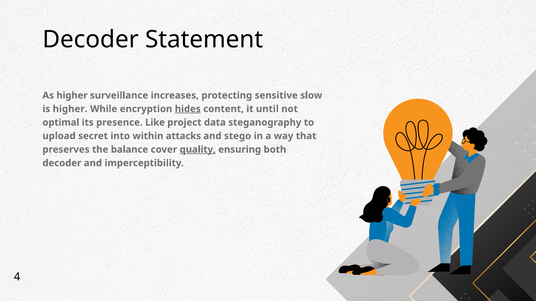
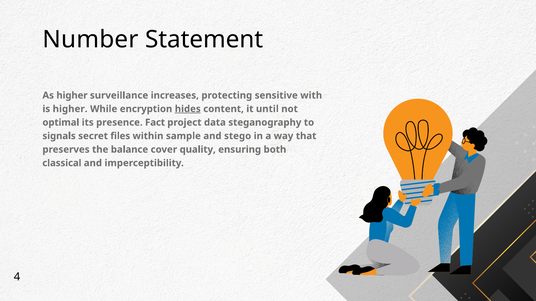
Decoder at (91, 40): Decoder -> Number
slow: slow -> with
Like: Like -> Fact
upload: upload -> signals
into: into -> files
attacks: attacks -> sample
quality underline: present -> none
decoder at (62, 163): decoder -> classical
